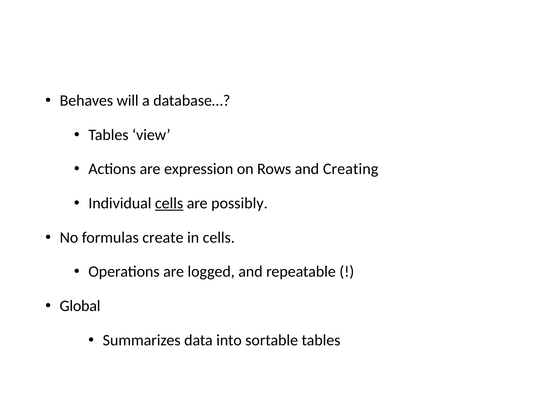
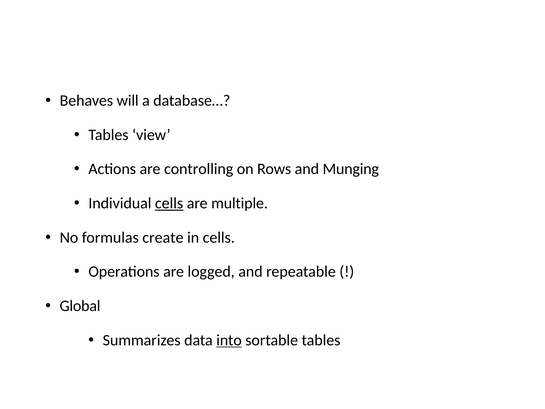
expression: expression -> controlling
Creating: Creating -> Munging
possibly: possibly -> multiple
into underline: none -> present
